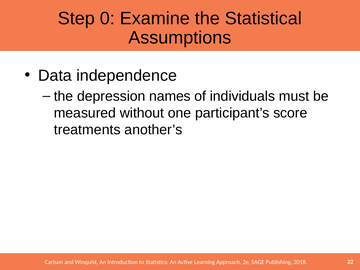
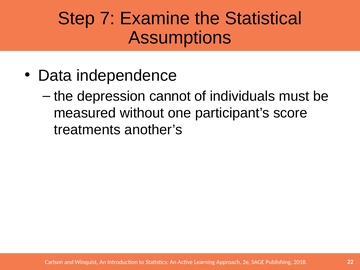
0: 0 -> 7
names: names -> cannot
